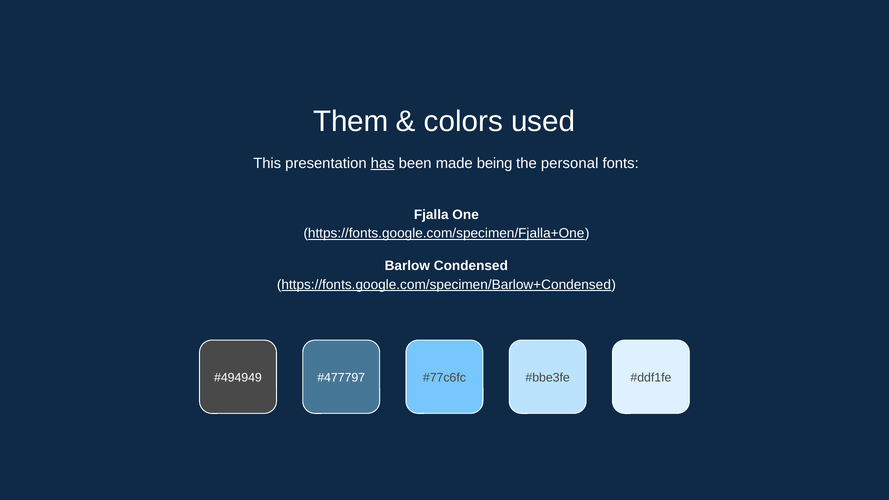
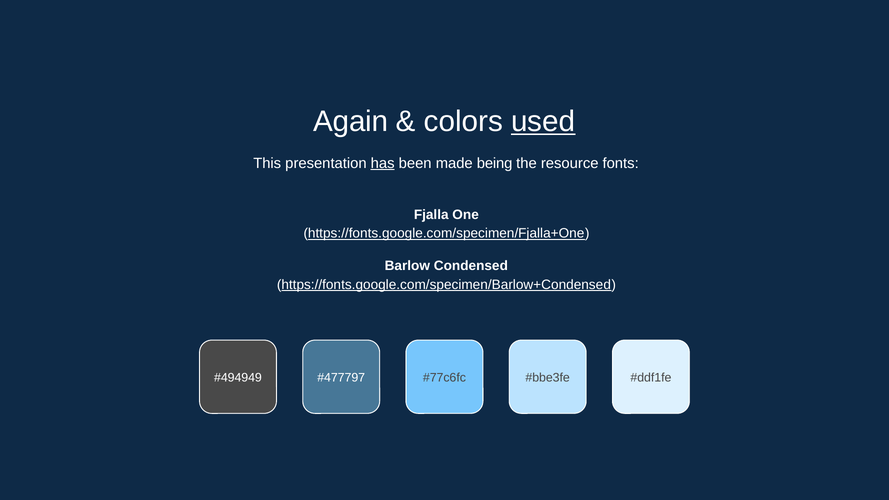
Them: Them -> Again
used underline: none -> present
personal: personal -> resource
